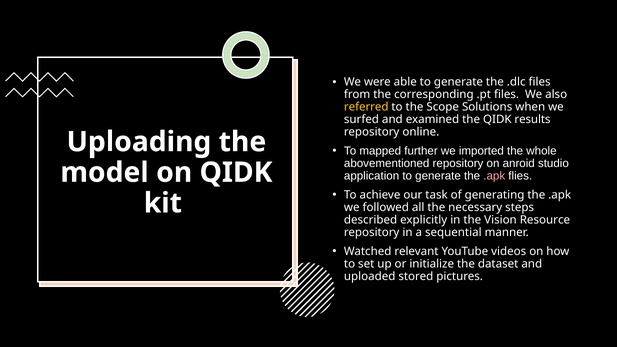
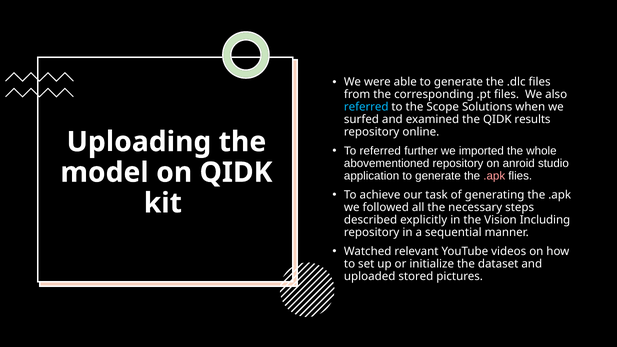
referred at (366, 107) colour: yellow -> light blue
To mapped: mapped -> referred
Resource: Resource -> Including
